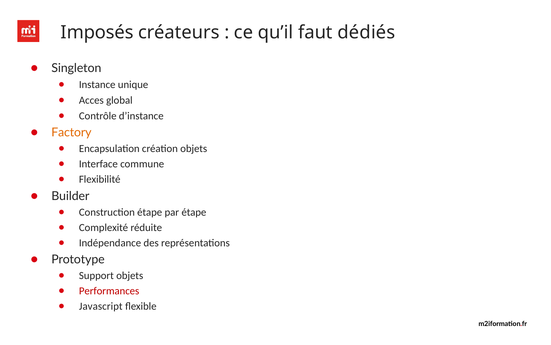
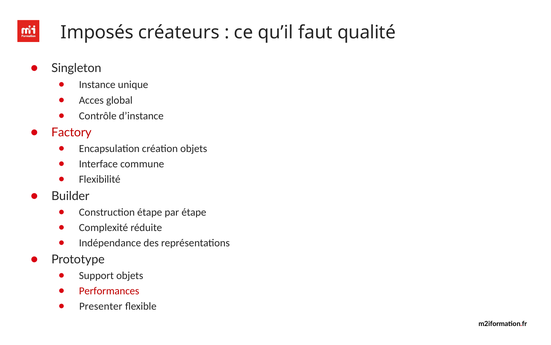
dédiés: dédiés -> qualité
Factory colour: orange -> red
Javascript: Javascript -> Presenter
